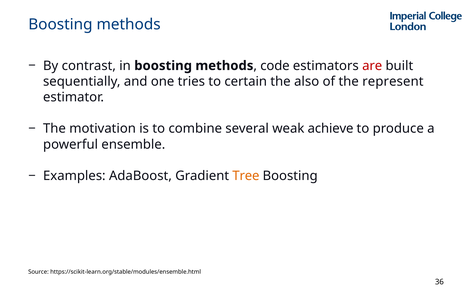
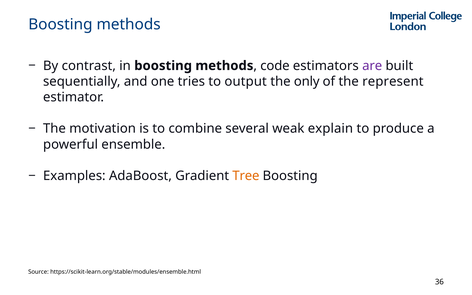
are colour: red -> purple
certain: certain -> output
also: also -> only
achieve: achieve -> explain
